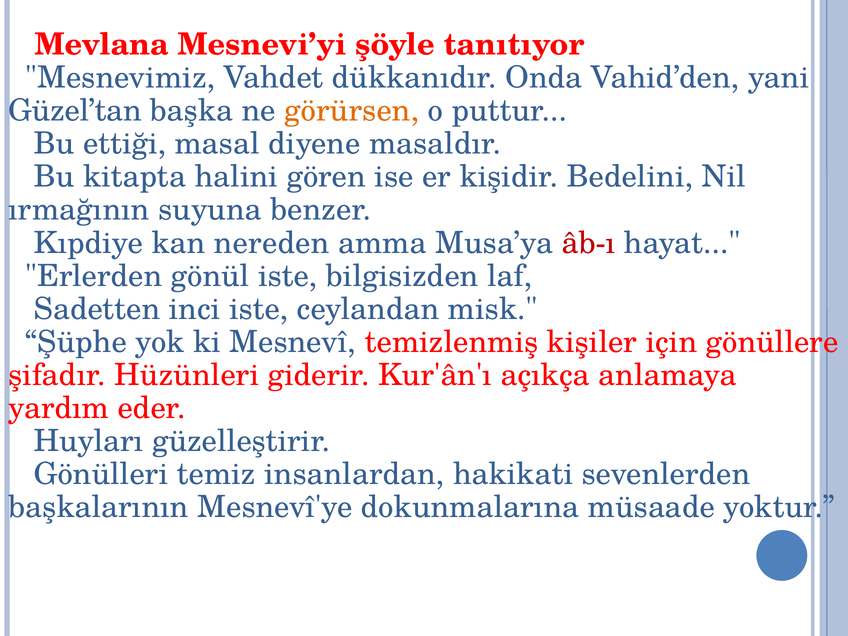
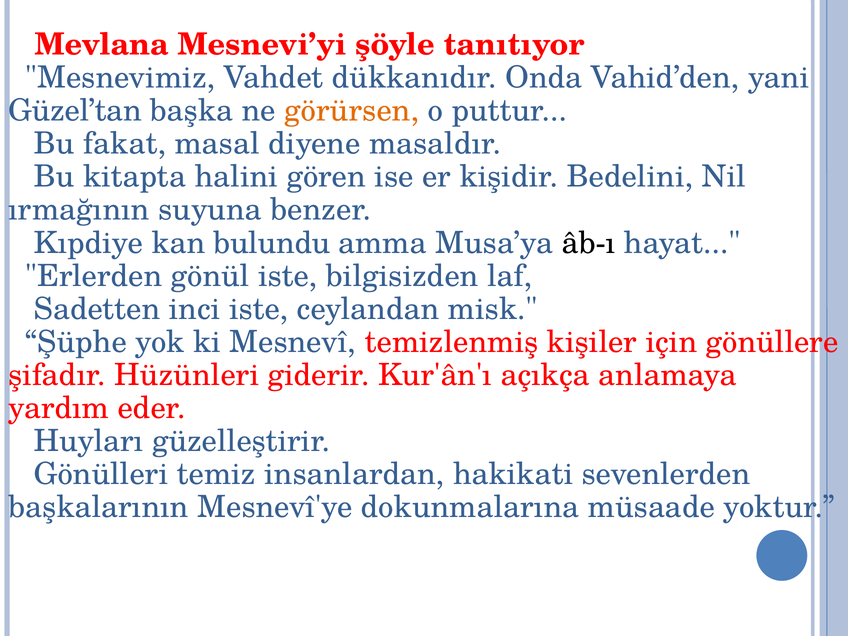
ettiği: ettiği -> fakat
nereden: nereden -> bulundu
âb-ı colour: red -> black
